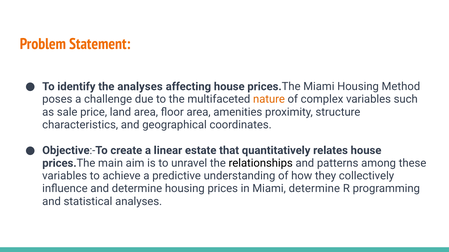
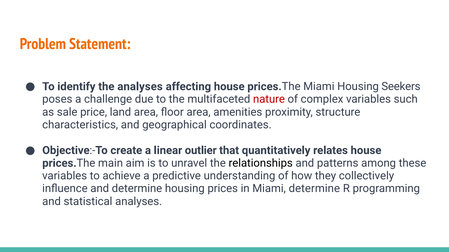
Method: Method -> Seekers
nature colour: orange -> red
estate: estate -> outlier
